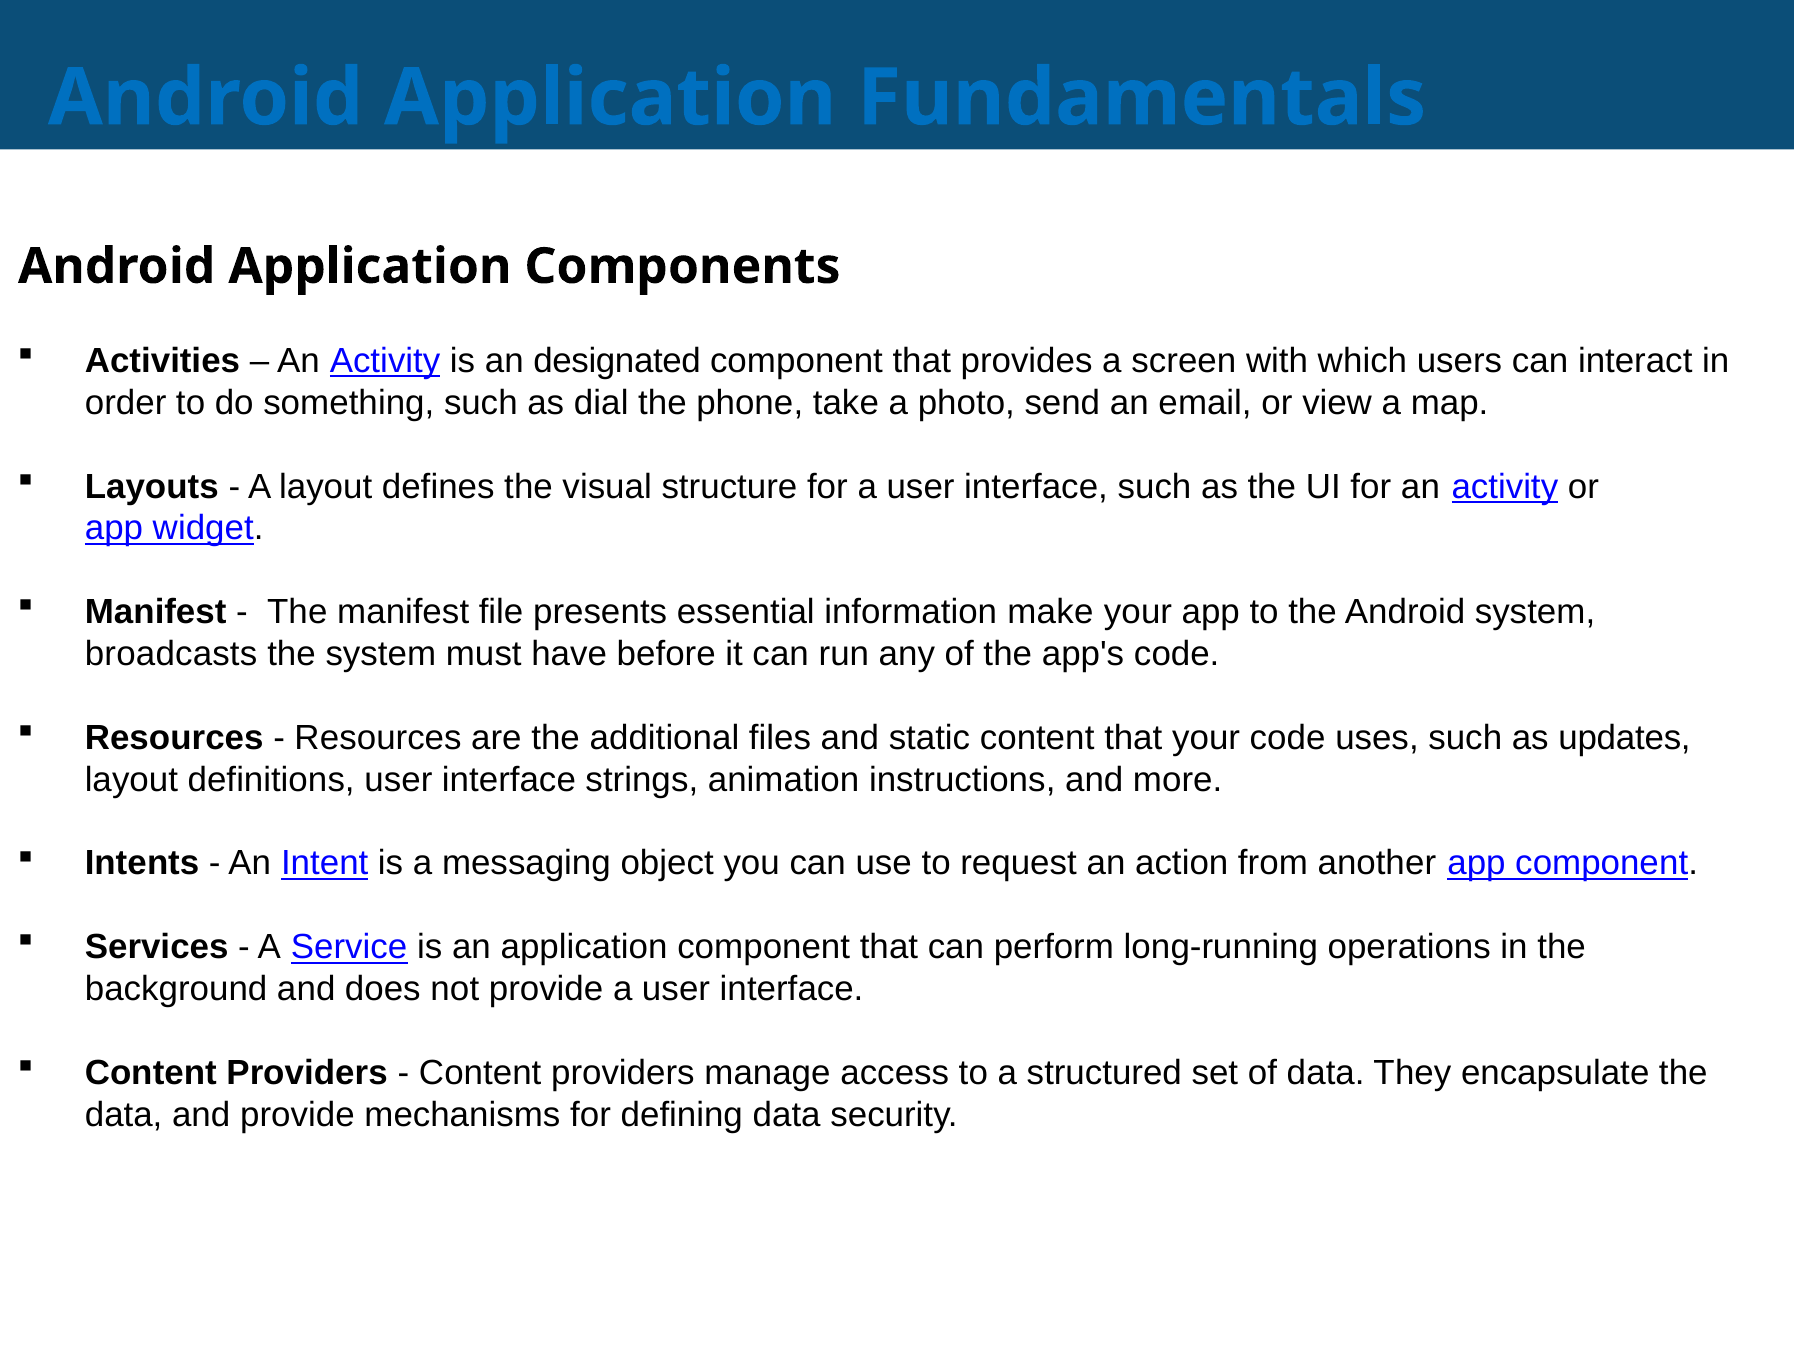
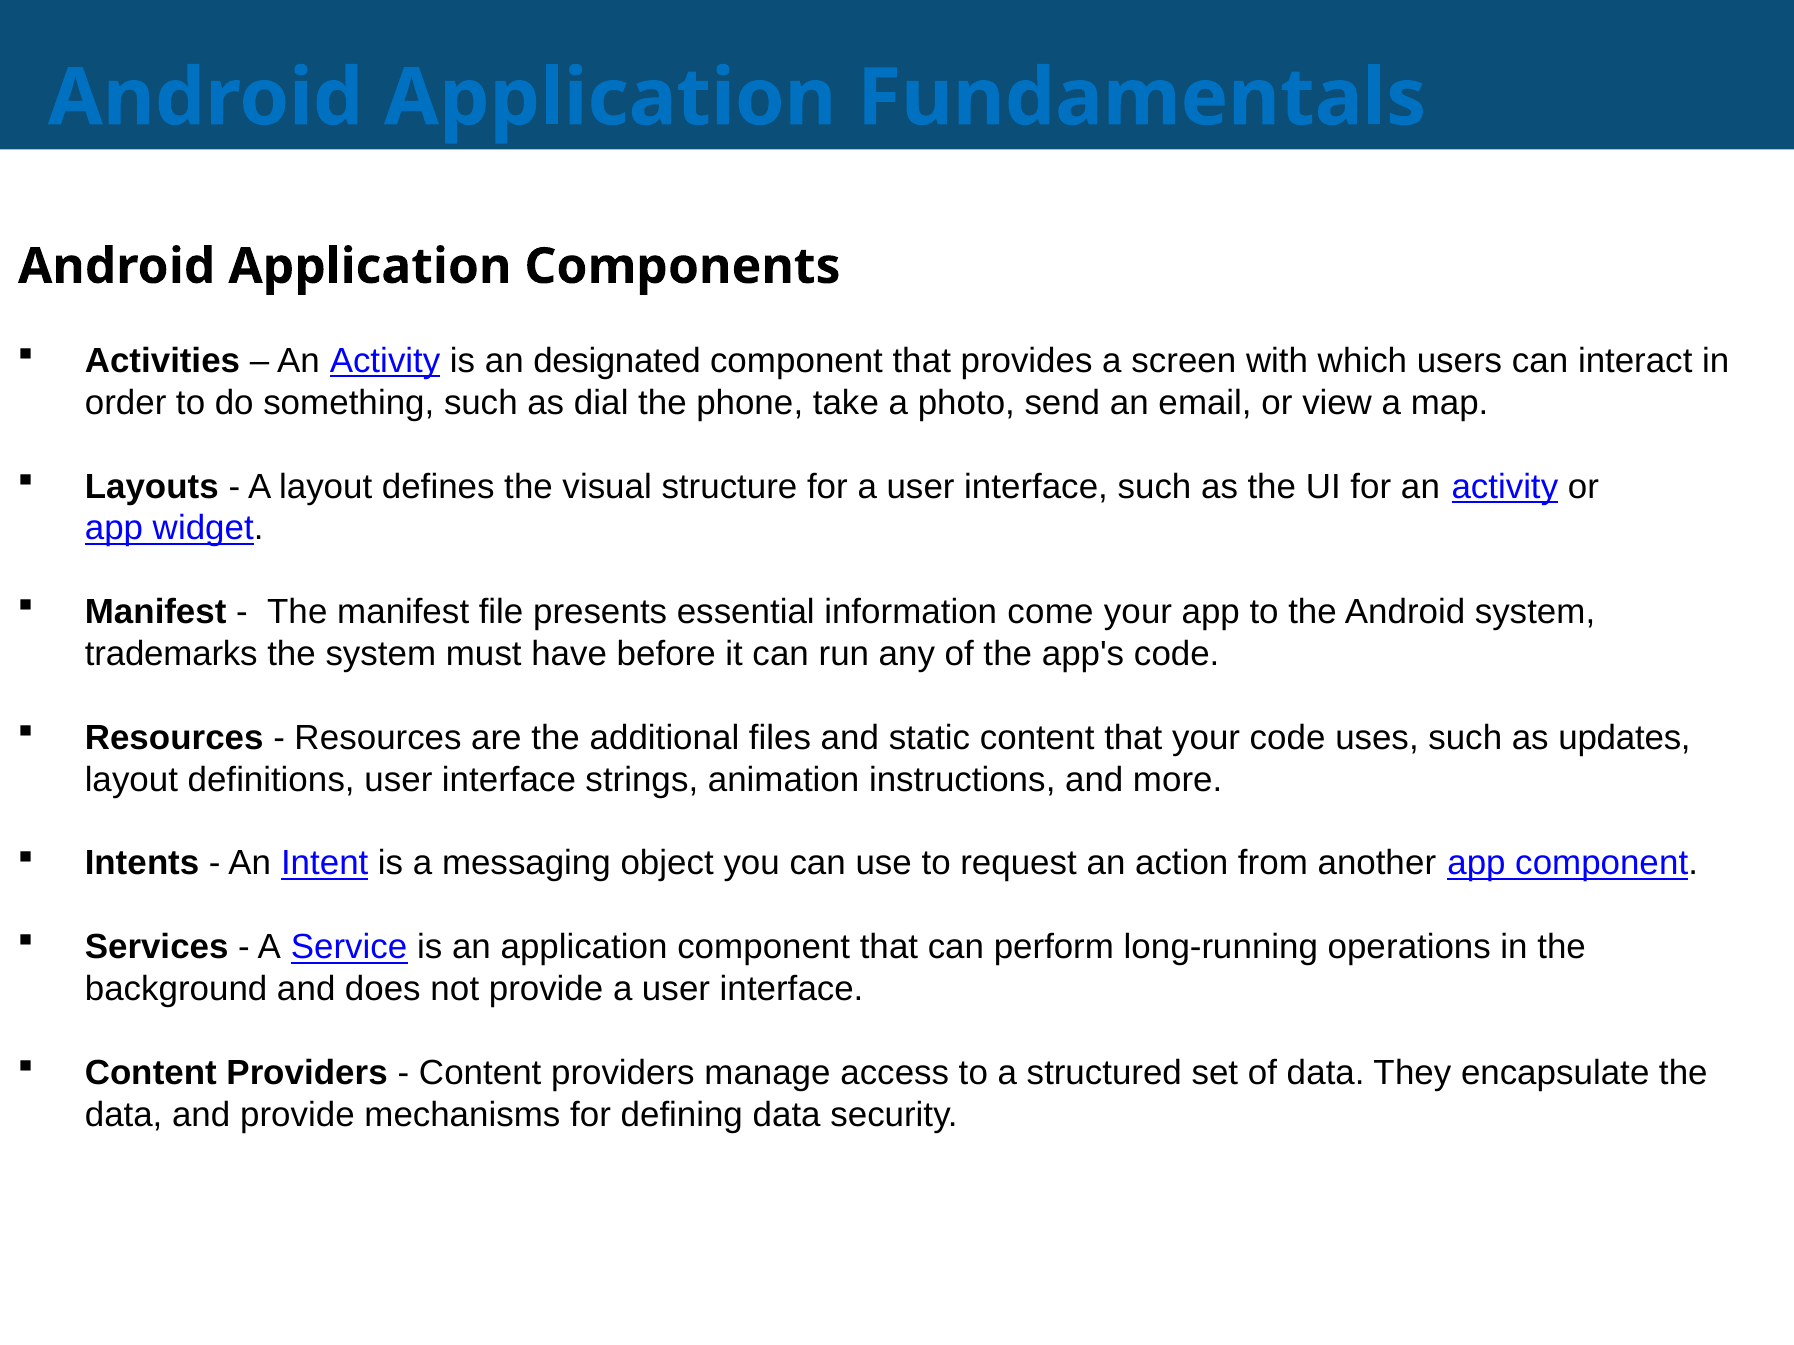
make: make -> come
broadcasts: broadcasts -> trademarks
